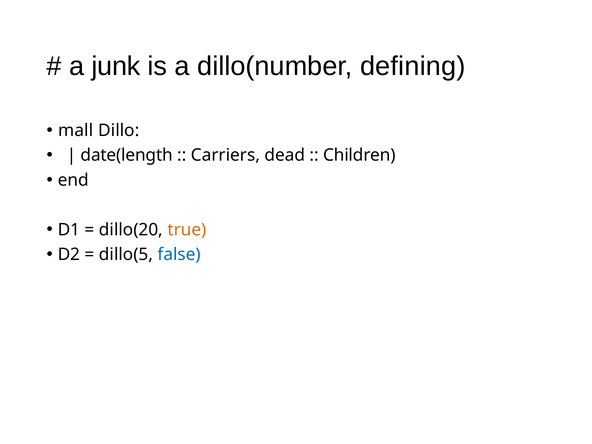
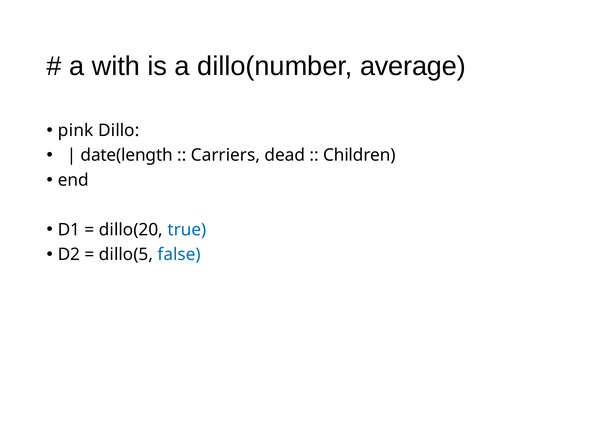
junk: junk -> with
defining: defining -> average
mall: mall -> pink
true colour: orange -> blue
